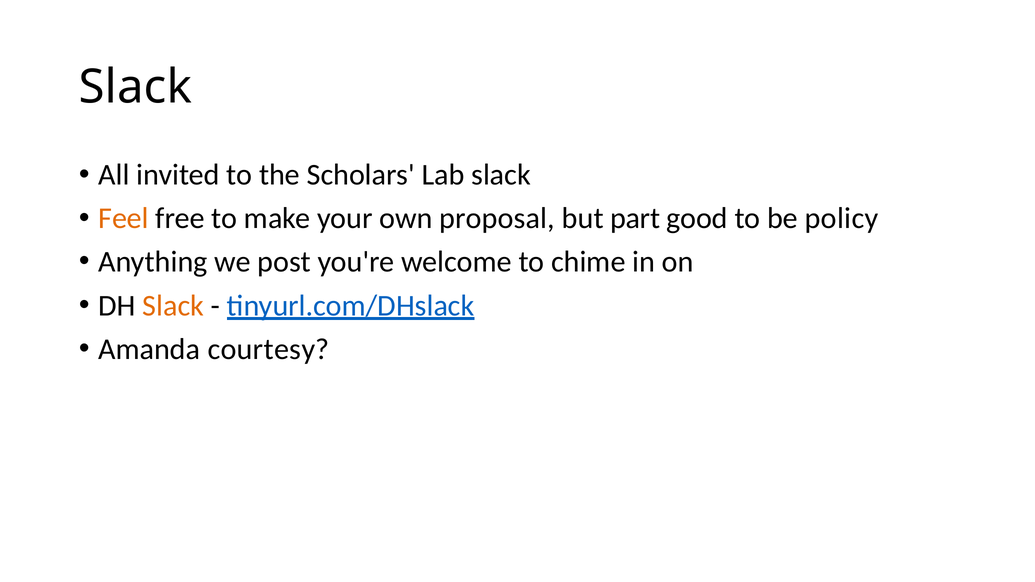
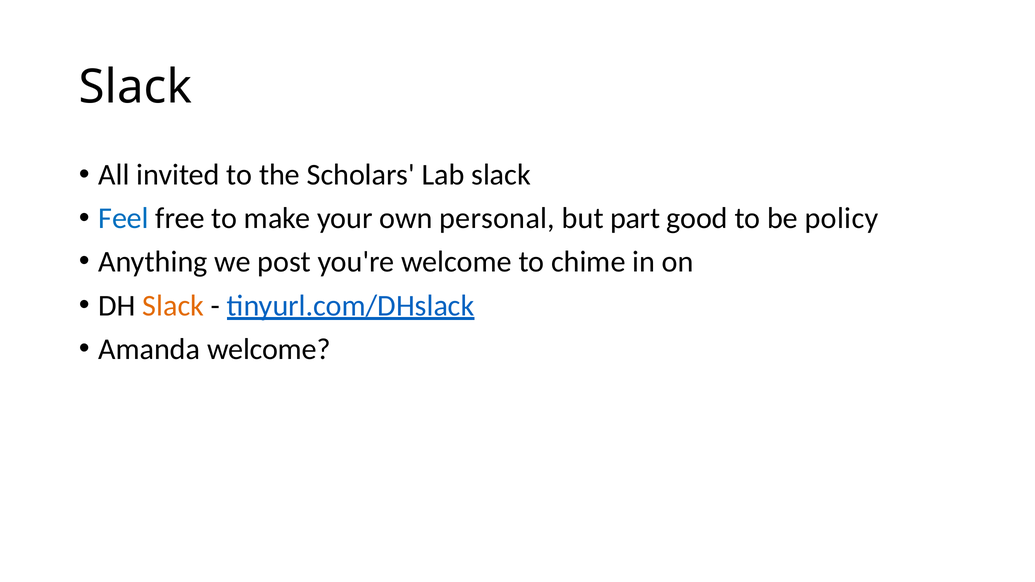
Feel colour: orange -> blue
proposal: proposal -> personal
Amanda courtesy: courtesy -> welcome
